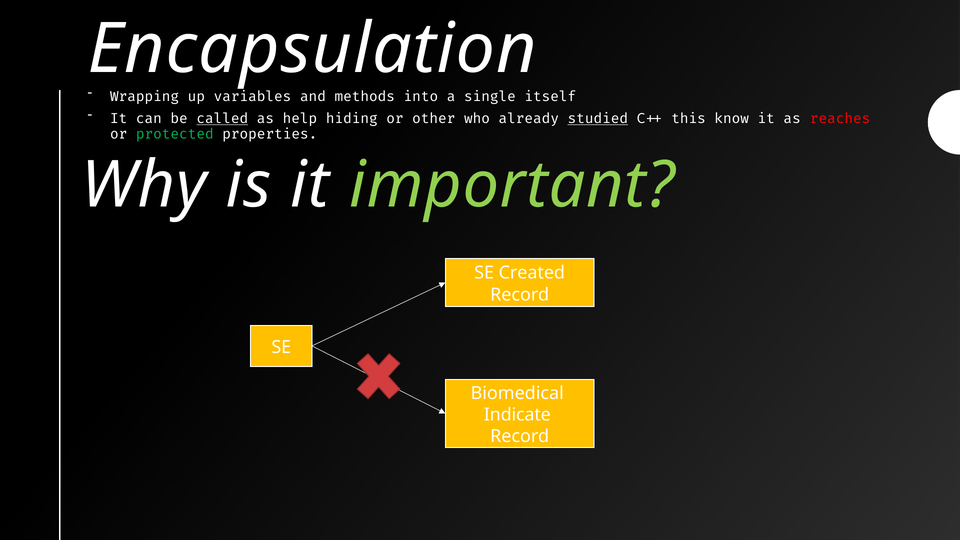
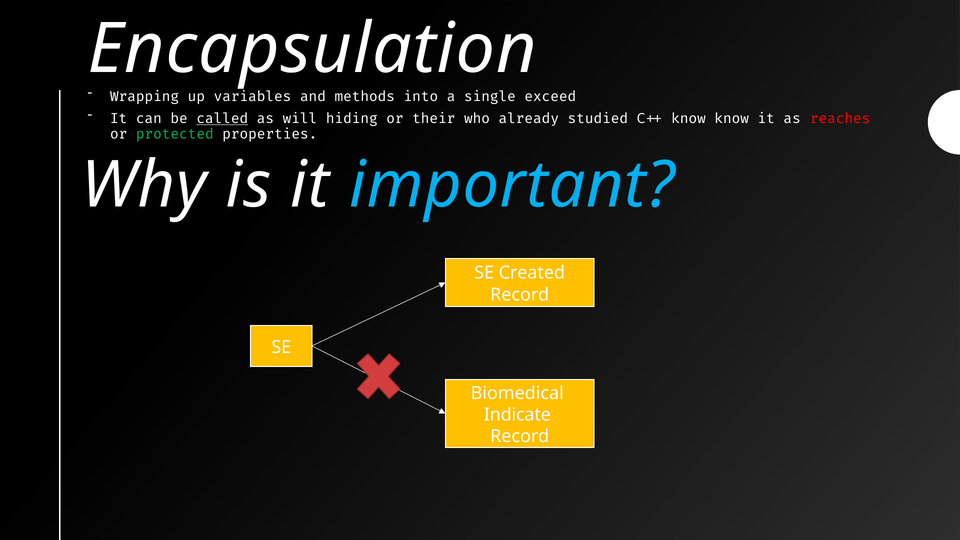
itself: itself -> exceed
help: help -> will
other: other -> their
studied underline: present -> none
C++ this: this -> know
important colour: light green -> light blue
